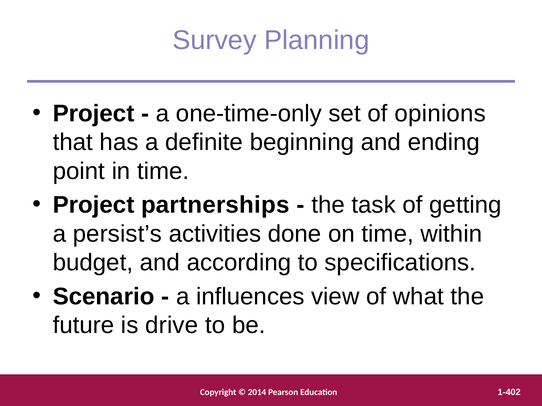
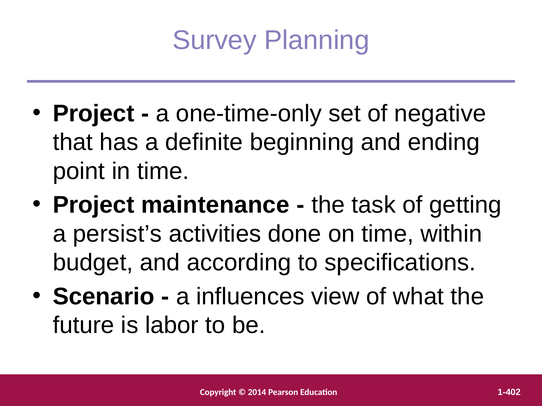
opinions: opinions -> negative
partnerships: partnerships -> maintenance
drive: drive -> labor
